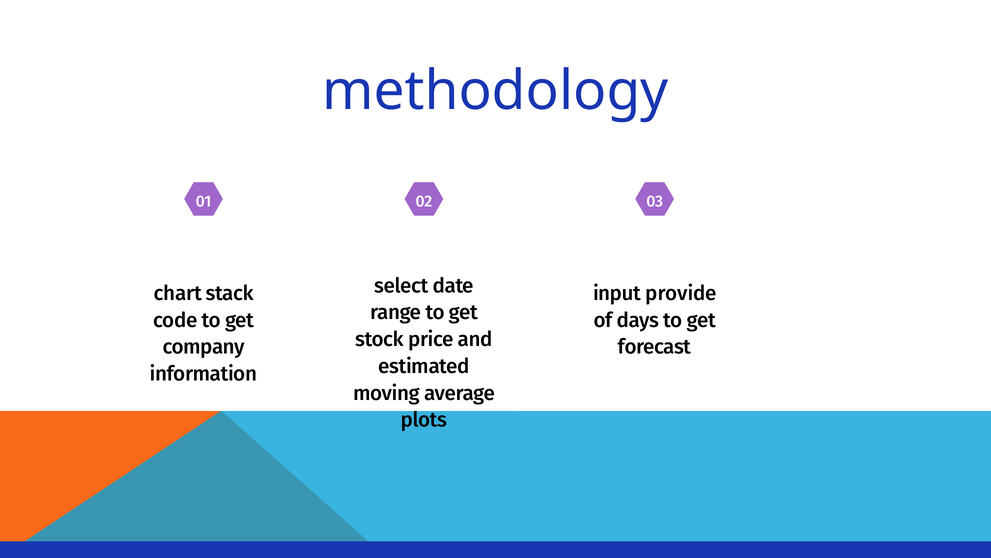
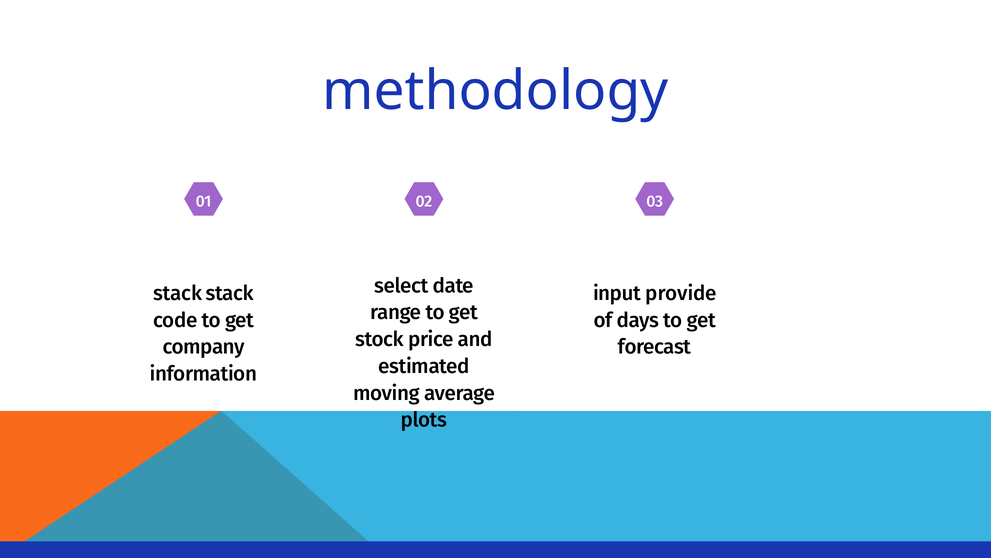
chart at (178, 293): chart -> stack
